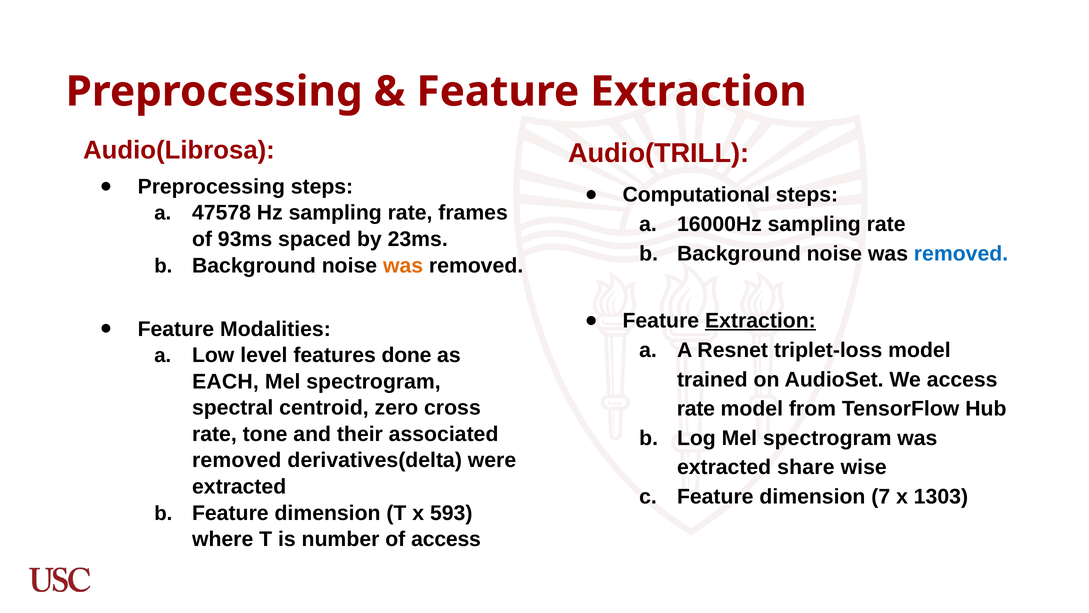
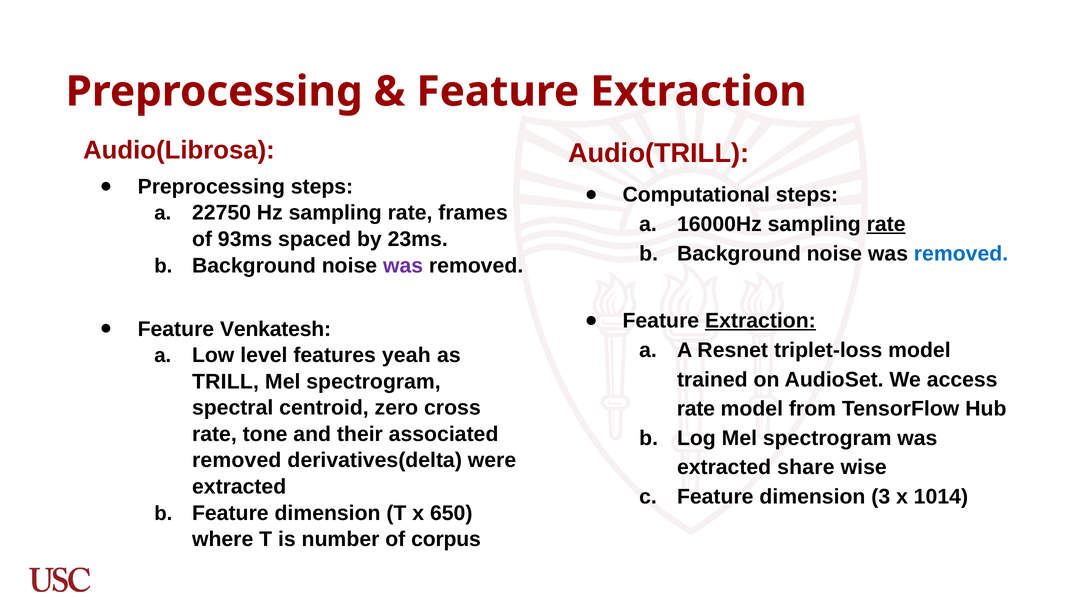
47578: 47578 -> 22750
rate at (886, 224) underline: none -> present
was at (403, 265) colour: orange -> purple
Modalities: Modalities -> Venkatesh
done: done -> yeah
EACH: EACH -> TRILL
7: 7 -> 3
1303: 1303 -> 1014
593: 593 -> 650
of access: access -> corpus
